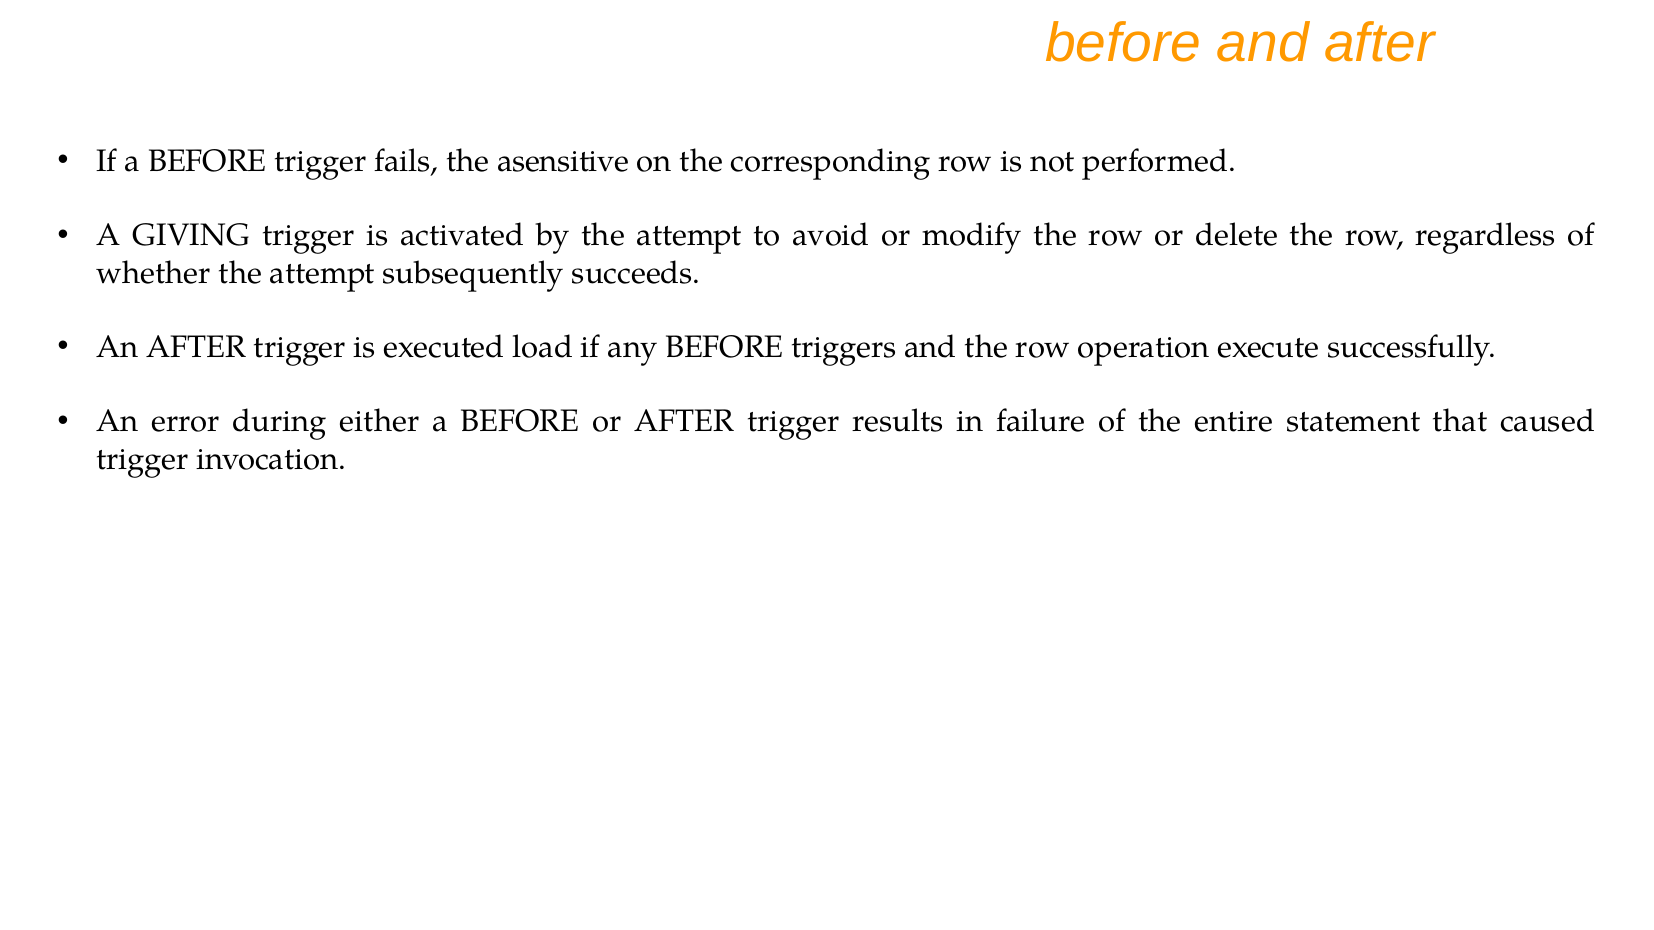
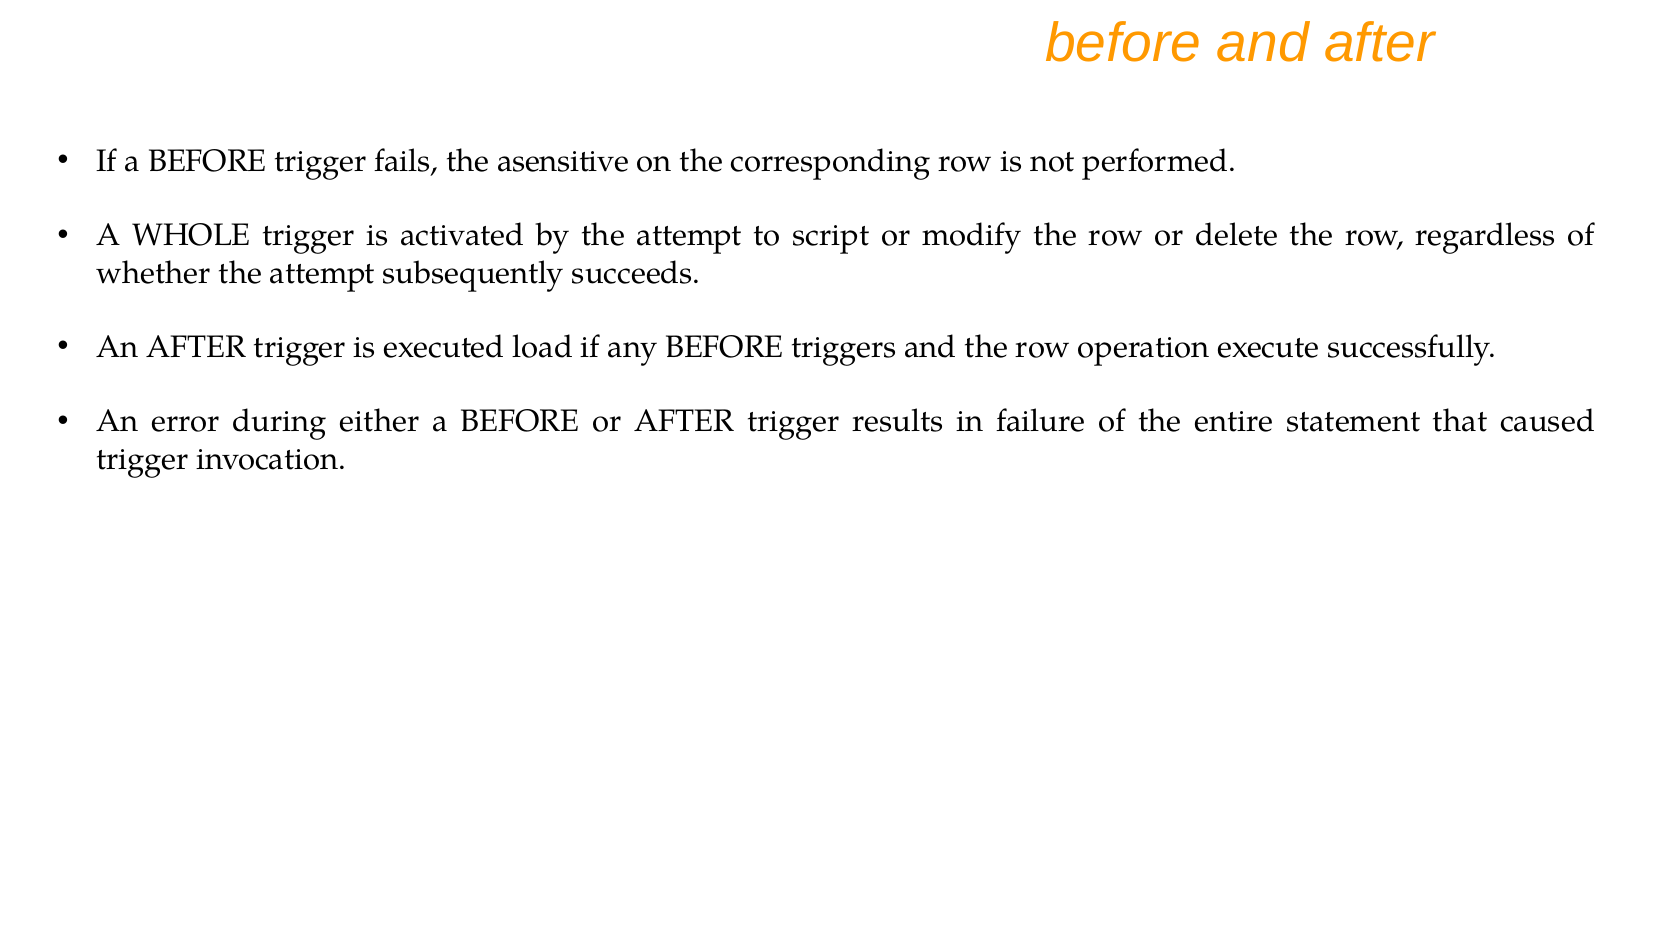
GIVING: GIVING -> WHOLE
avoid: avoid -> script
